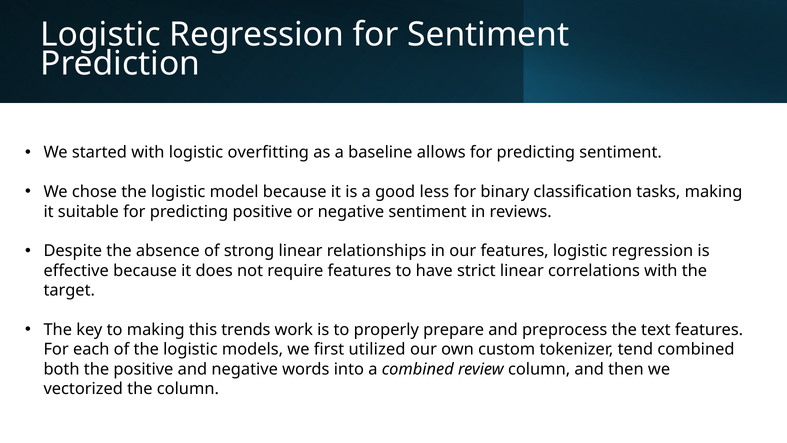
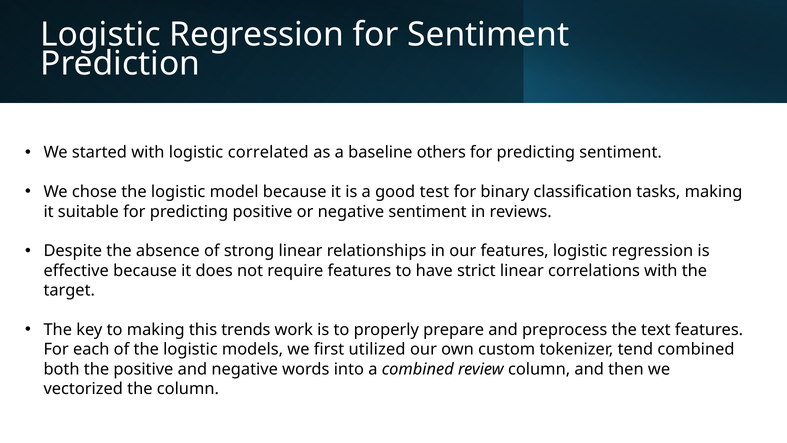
overfitting: overfitting -> correlated
allows: allows -> others
less: less -> test
